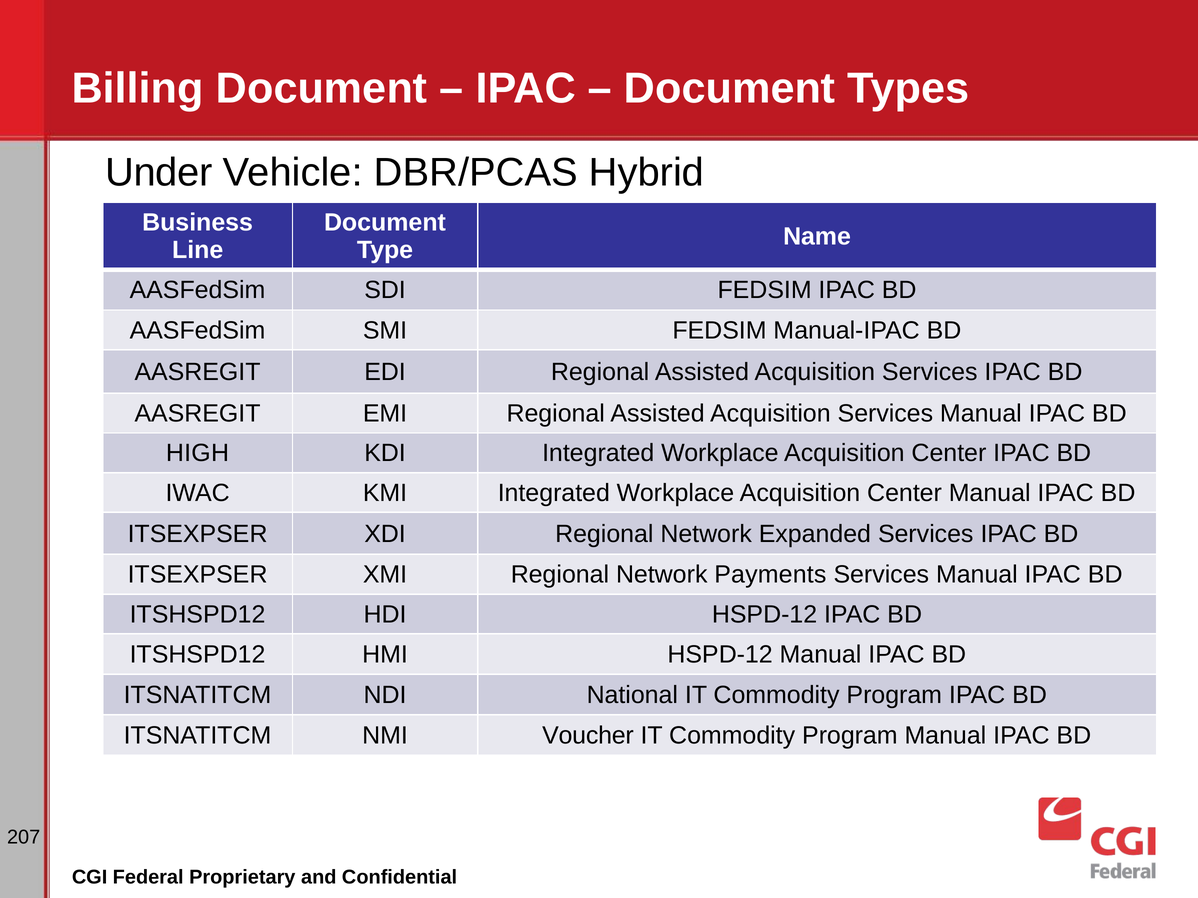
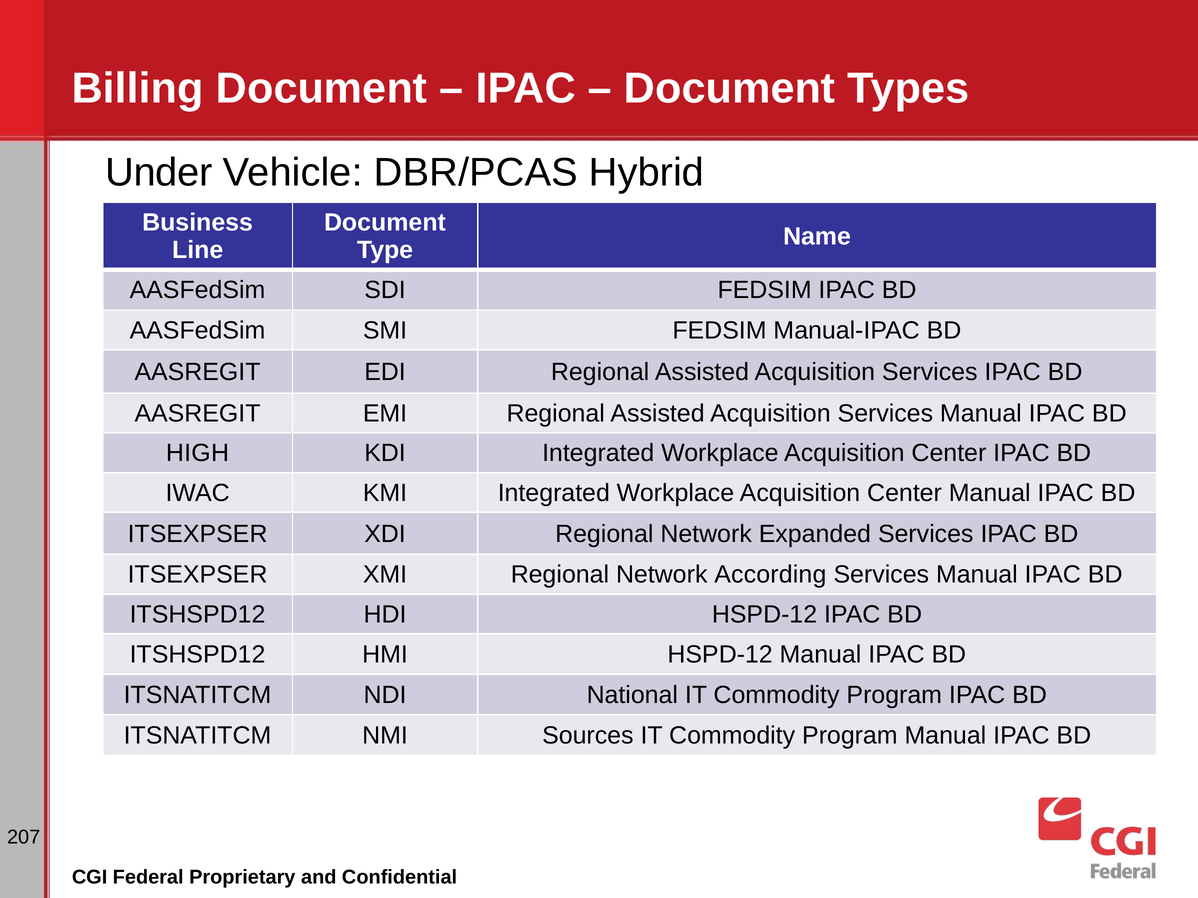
Payments: Payments -> According
Voucher: Voucher -> Sources
